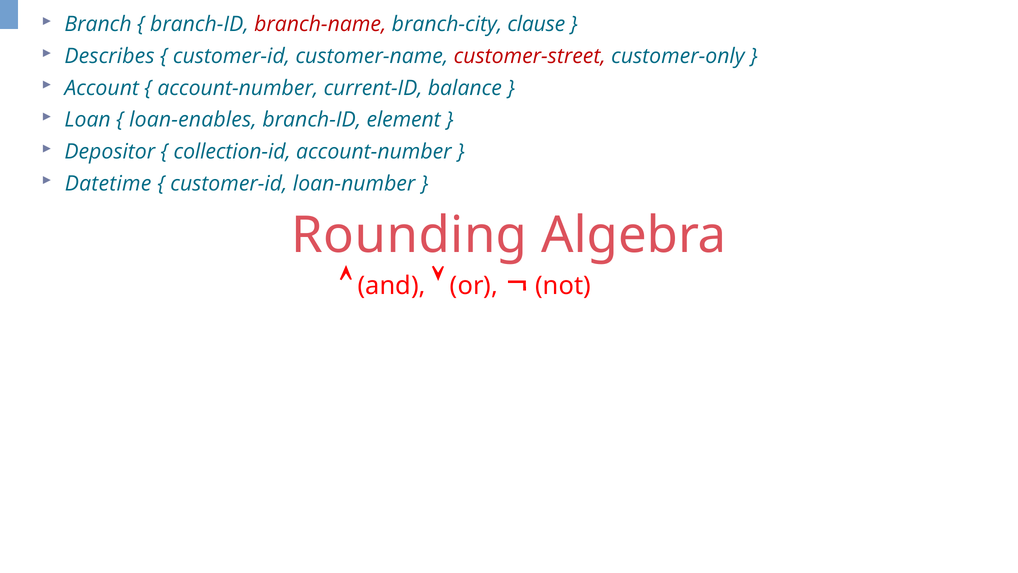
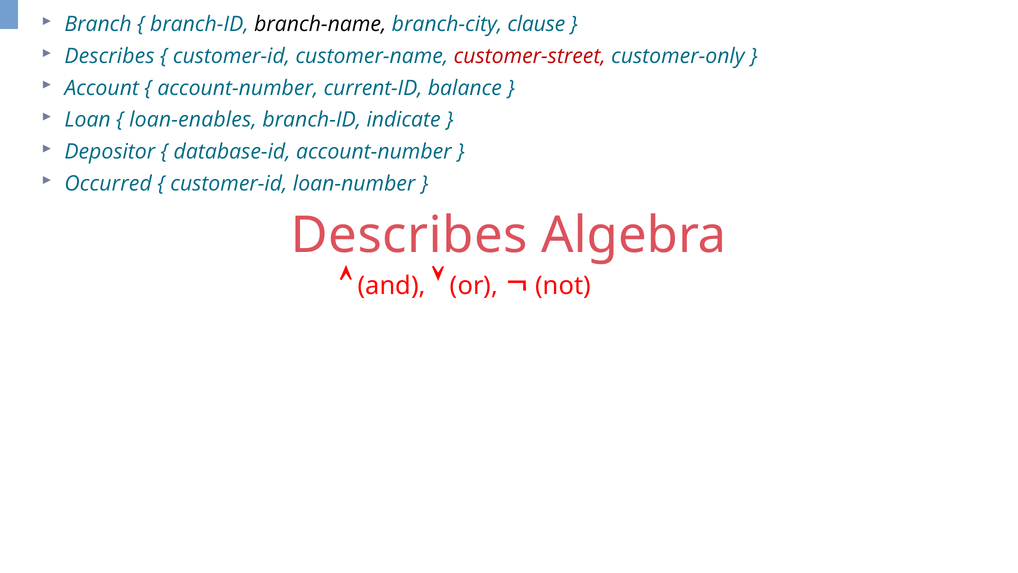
branch-name colour: red -> black
element: element -> indicate
collection-id: collection-id -> database-id
Datetime: Datetime -> Occurred
Rounding at (409, 235): Rounding -> Describes
